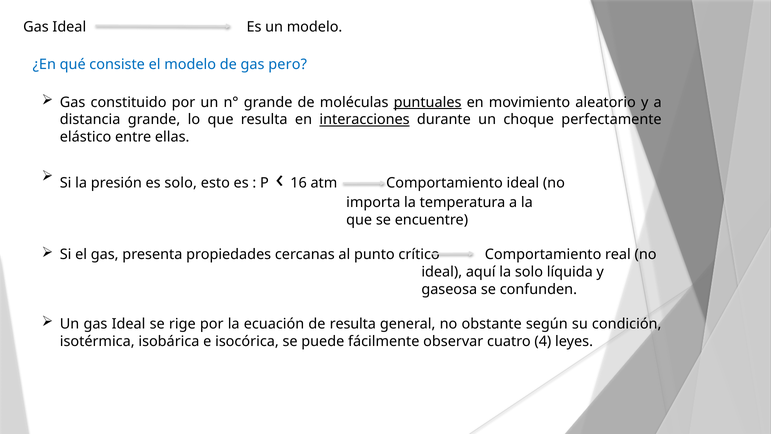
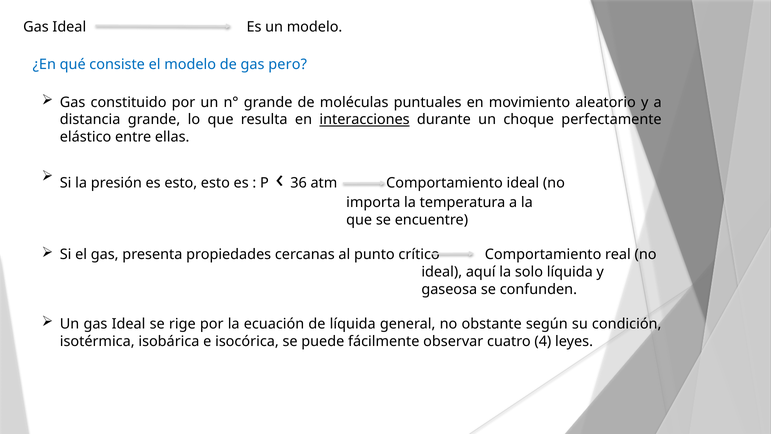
puntuales underline: present -> none
es solo: solo -> esto
16: 16 -> 36
de resulta: resulta -> líquida
